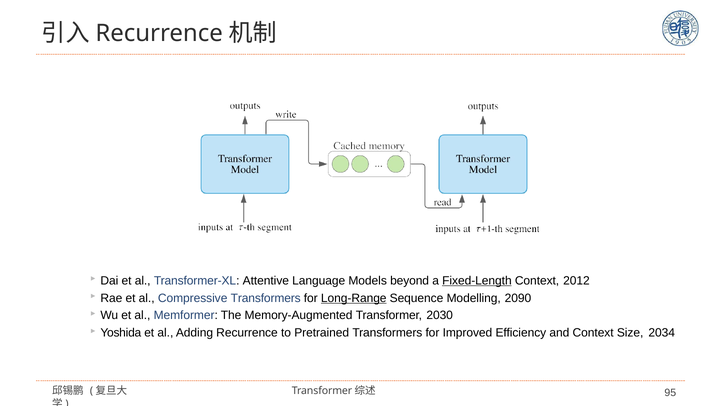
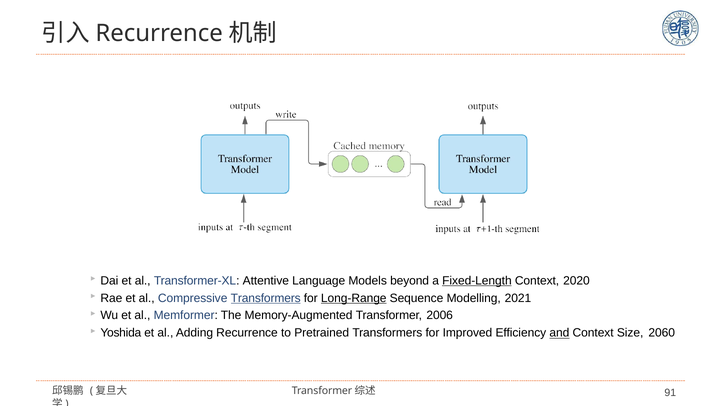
2012: 2012 -> 2020
Transformers at (266, 298) underline: none -> present
2090: 2090 -> 2021
2030: 2030 -> 2006
and underline: none -> present
2034: 2034 -> 2060
95: 95 -> 91
